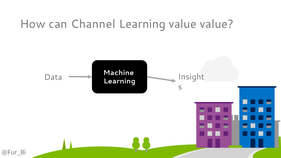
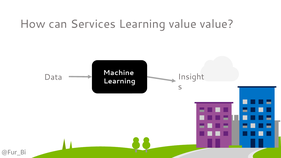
Channel: Channel -> Services
